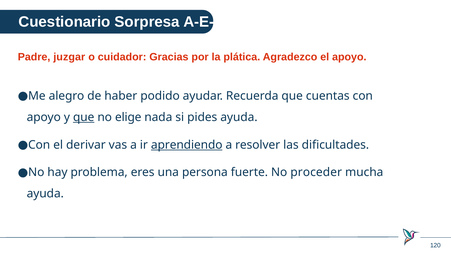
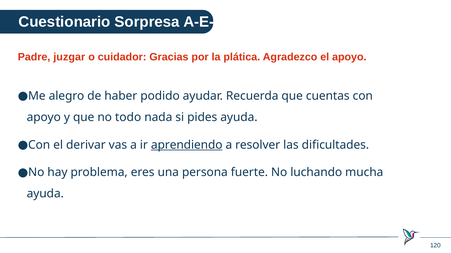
que at (84, 118) underline: present -> none
elige: elige -> todo
proceder: proceder -> luchando
